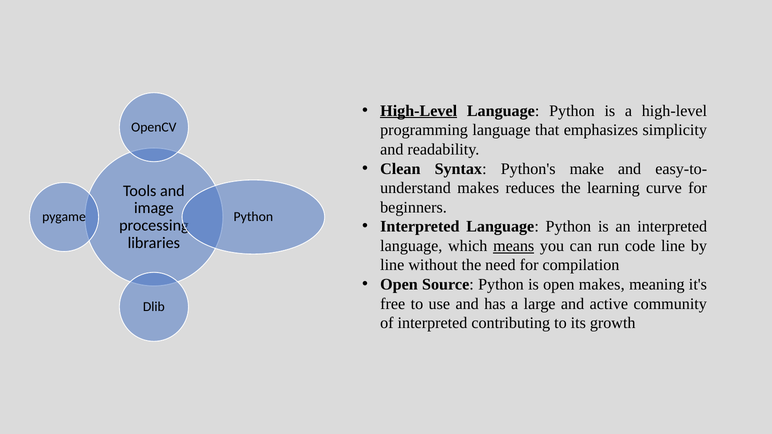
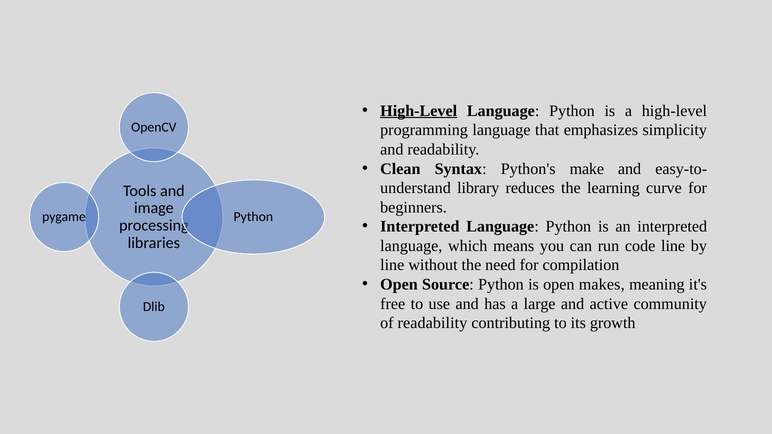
makes at (478, 188): makes -> library
means underline: present -> none
of interpreted: interpreted -> readability
